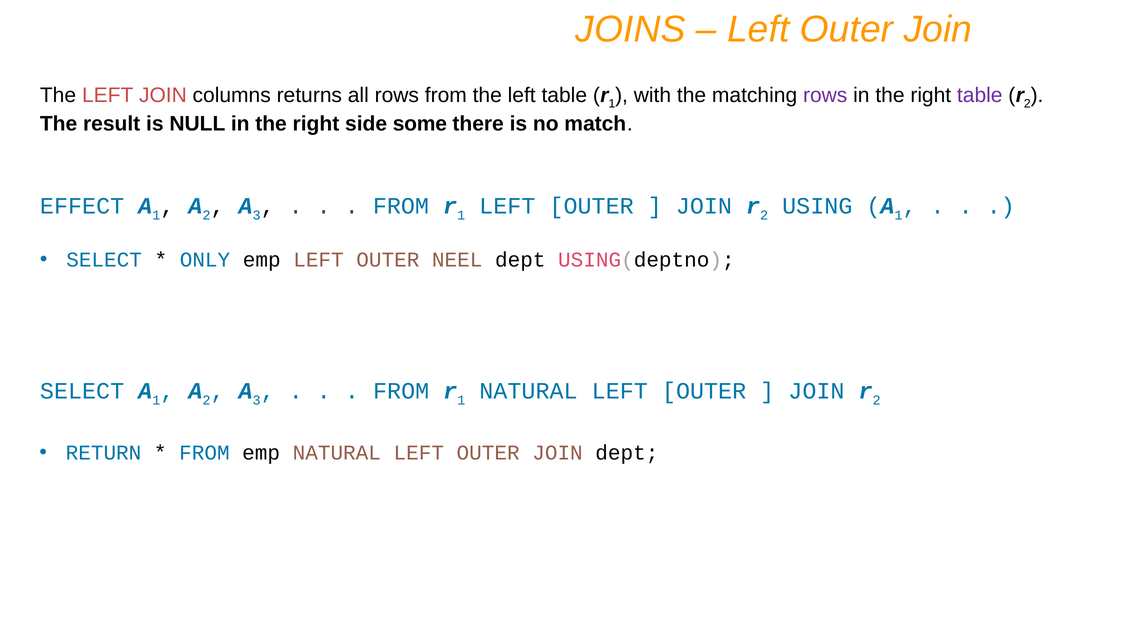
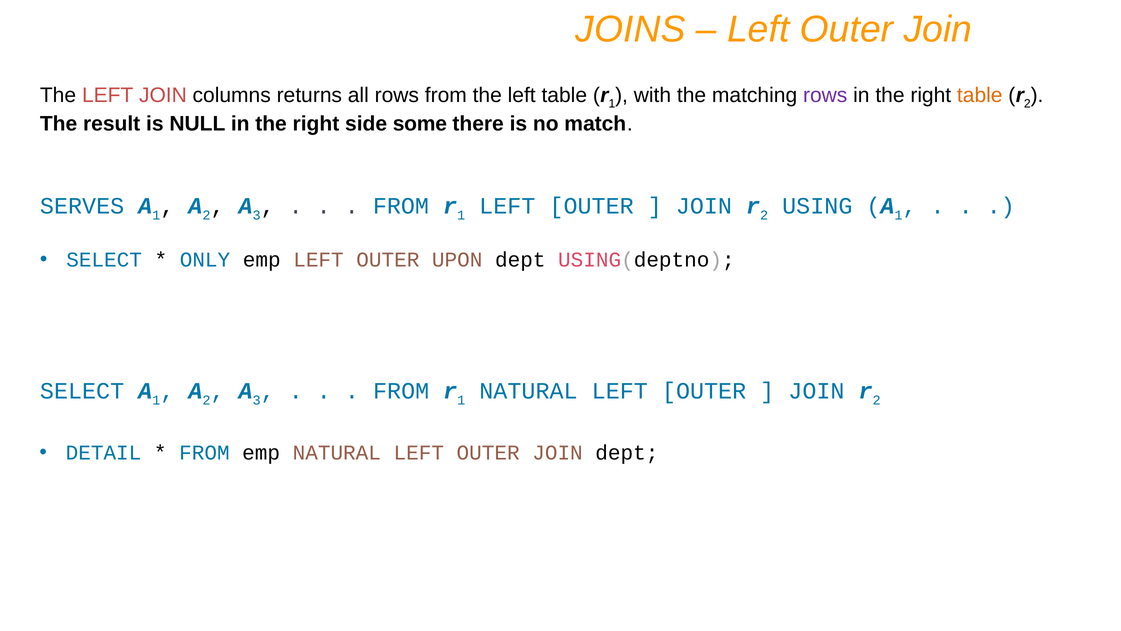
table at (980, 95) colour: purple -> orange
EFFECT: EFFECT -> SERVES
NEEL: NEEL -> UPON
RETURN: RETURN -> DETAIL
